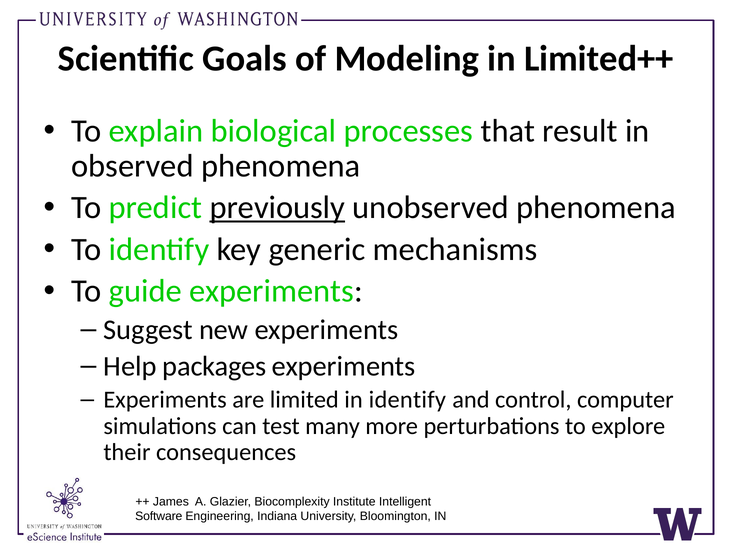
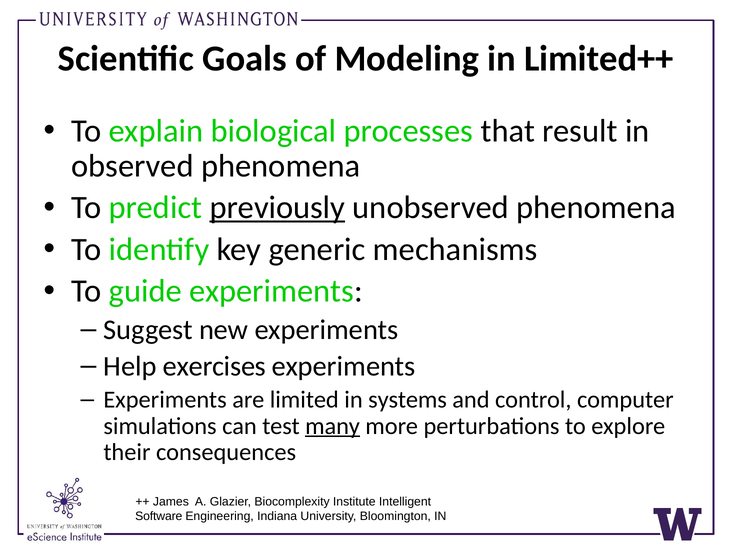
packages: packages -> exercises
in identify: identify -> systems
many underline: none -> present
